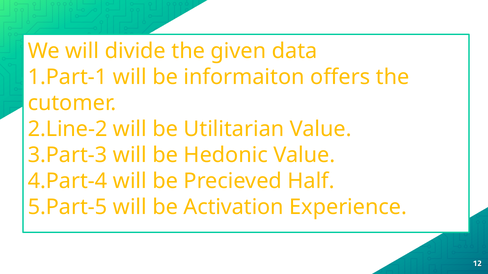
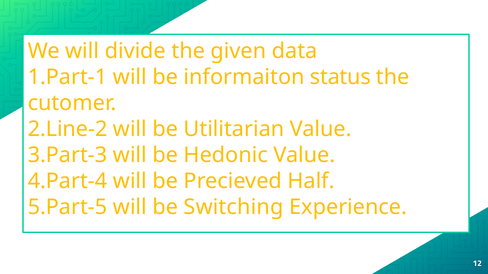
offers: offers -> status
Activation: Activation -> Switching
